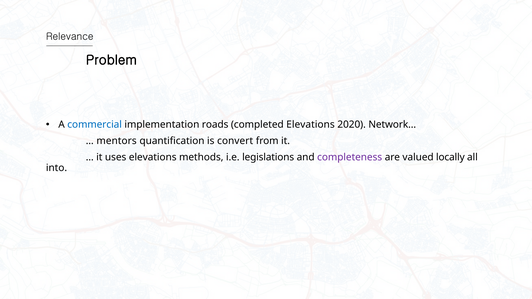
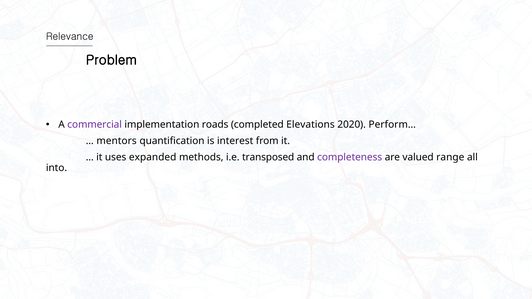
commercial colour: blue -> purple
Network…: Network… -> Perform…
convert: convert -> interest
uses elevations: elevations -> expanded
legislations: legislations -> transposed
locally: locally -> range
